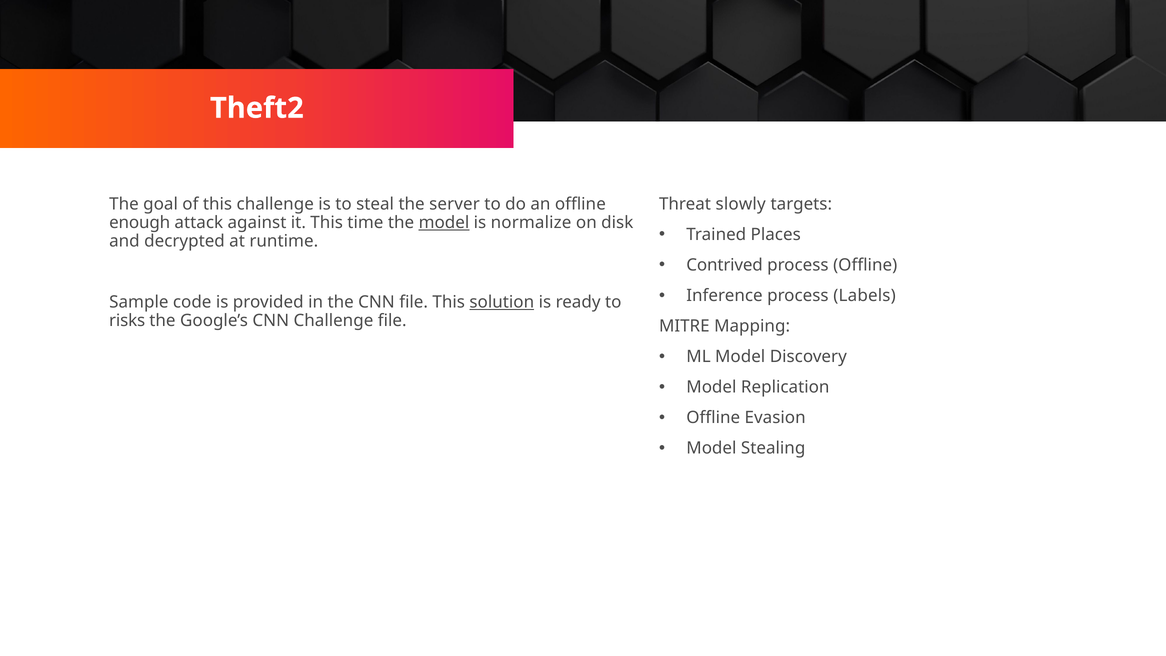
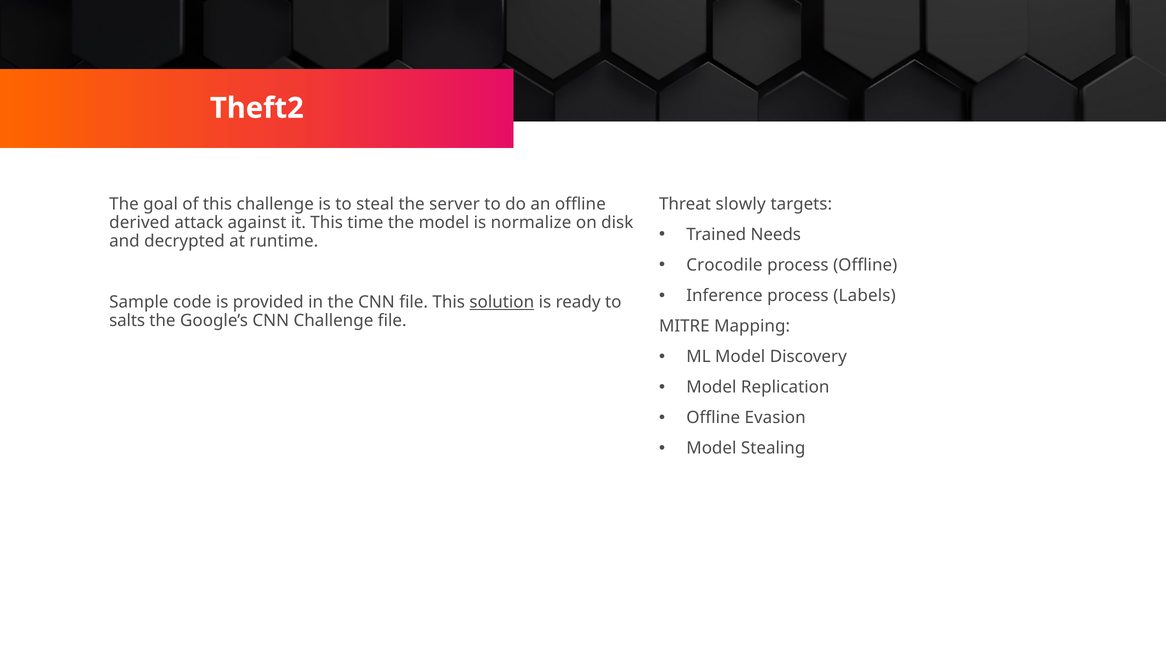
enough: enough -> derived
model at (444, 223) underline: present -> none
Places: Places -> Needs
Contrived: Contrived -> Crocodile
risks: risks -> salts
